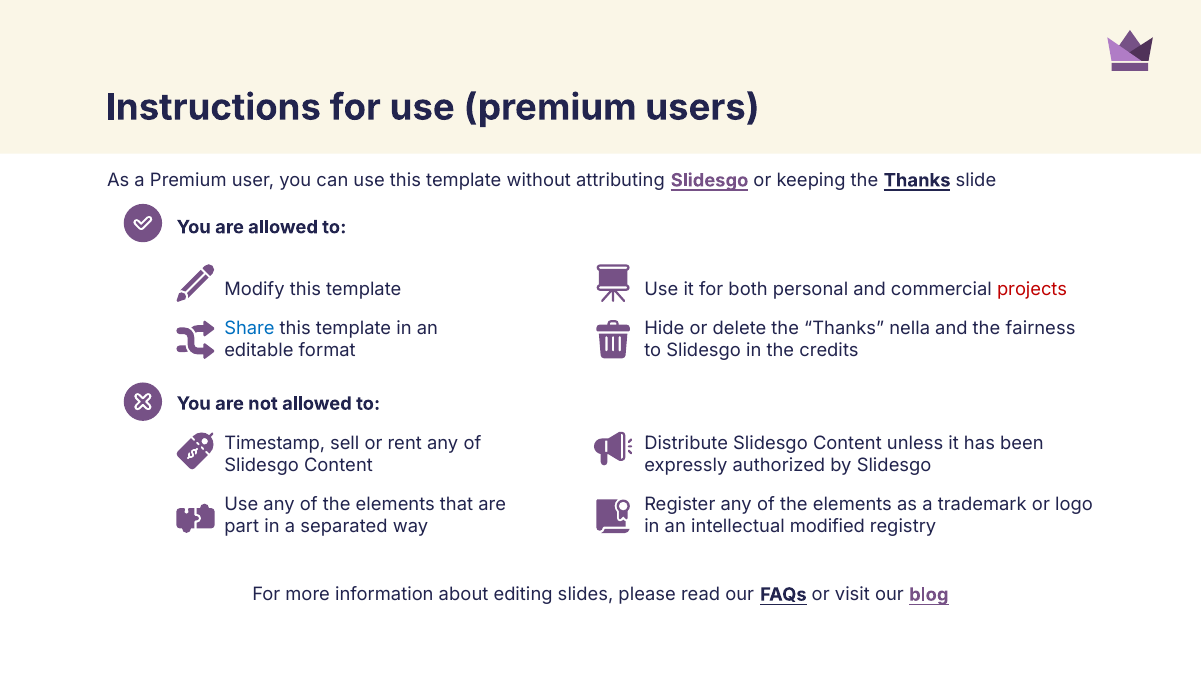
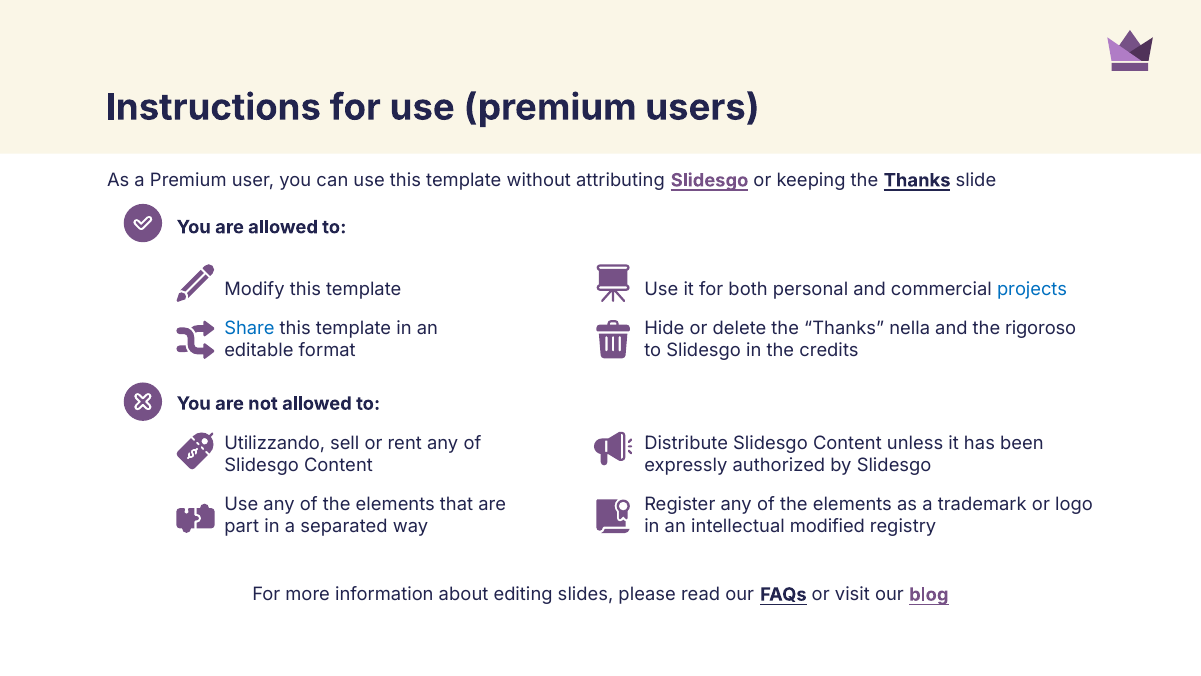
projects colour: red -> blue
fairness: fairness -> rigoroso
Timestamp: Timestamp -> Utilizzando
